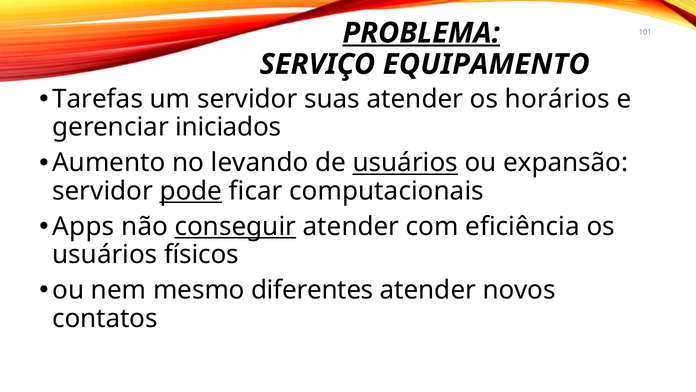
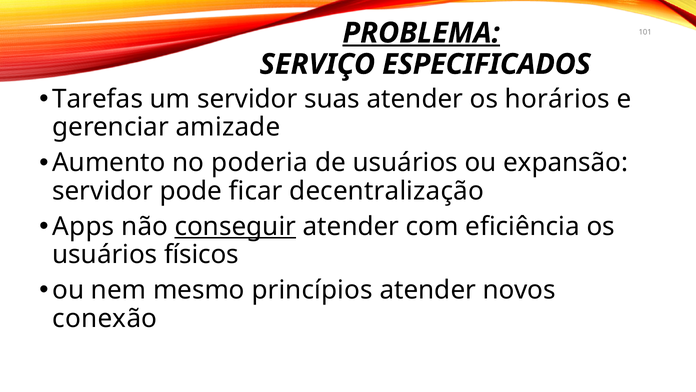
EQUIPAMENTO: EQUIPAMENTO -> ESPECIFICADOS
iniciados: iniciados -> amizade
levando: levando -> poderia
usuários at (405, 163) underline: present -> none
pode underline: present -> none
computacionais: computacionais -> decentralização
diferentes: diferentes -> princípios
contatos: contatos -> conexão
